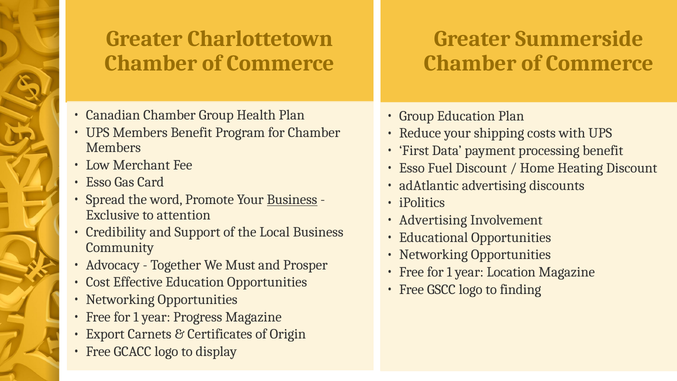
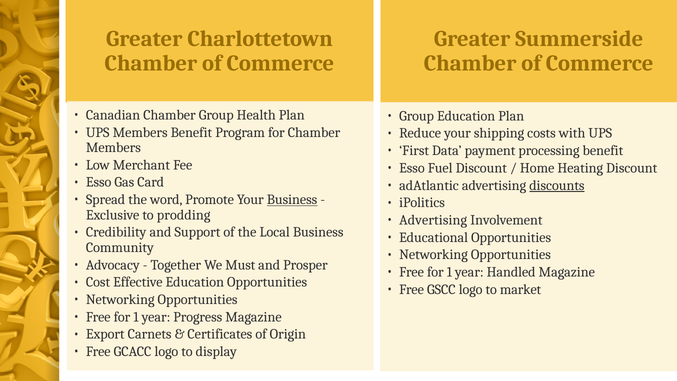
discounts underline: none -> present
attention: attention -> prodding
Location: Location -> Handled
finding: finding -> market
